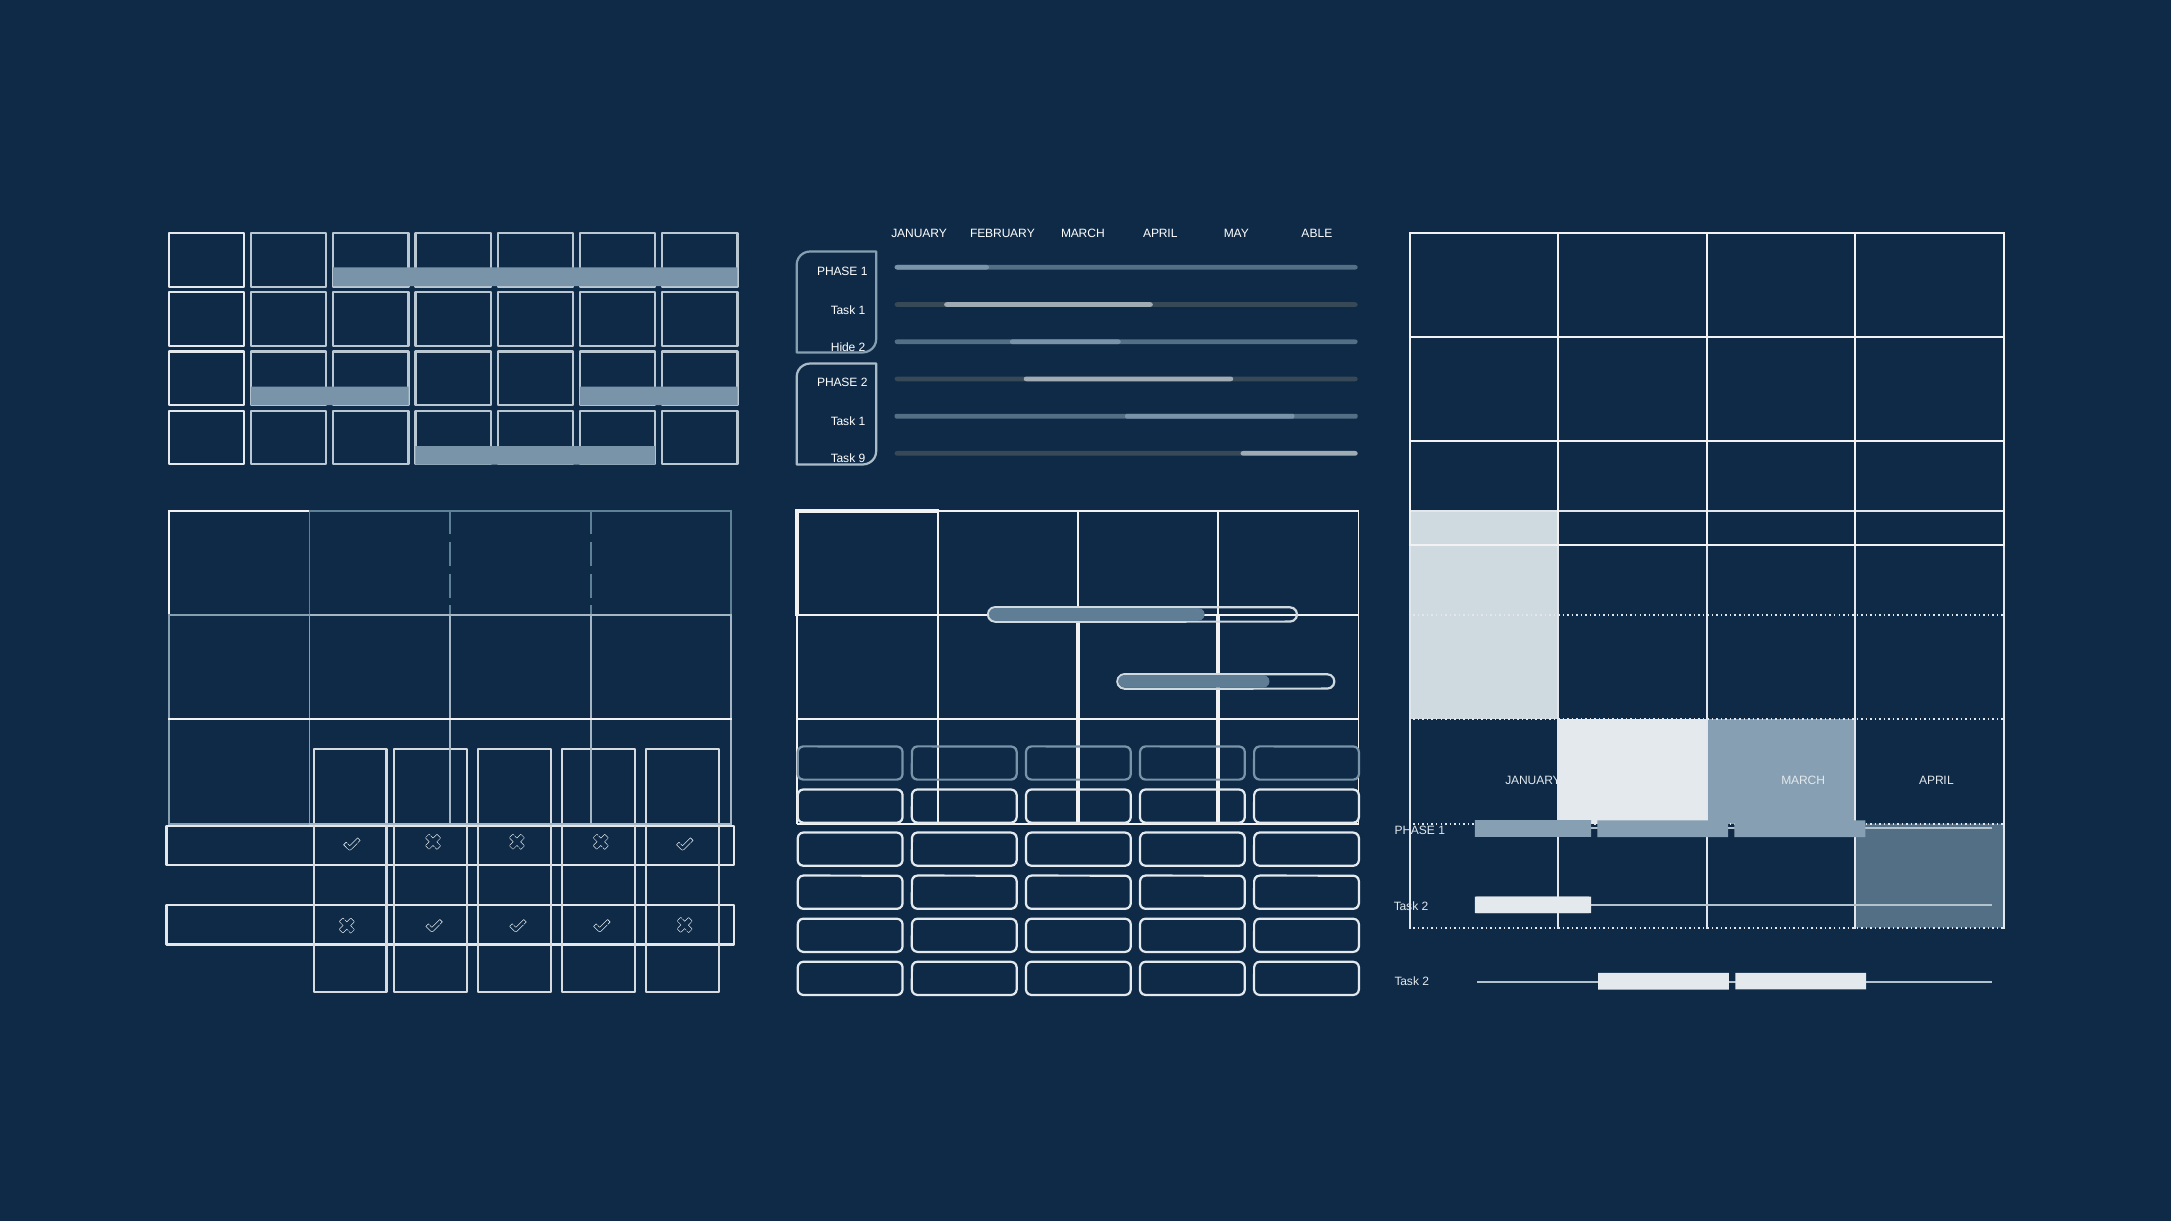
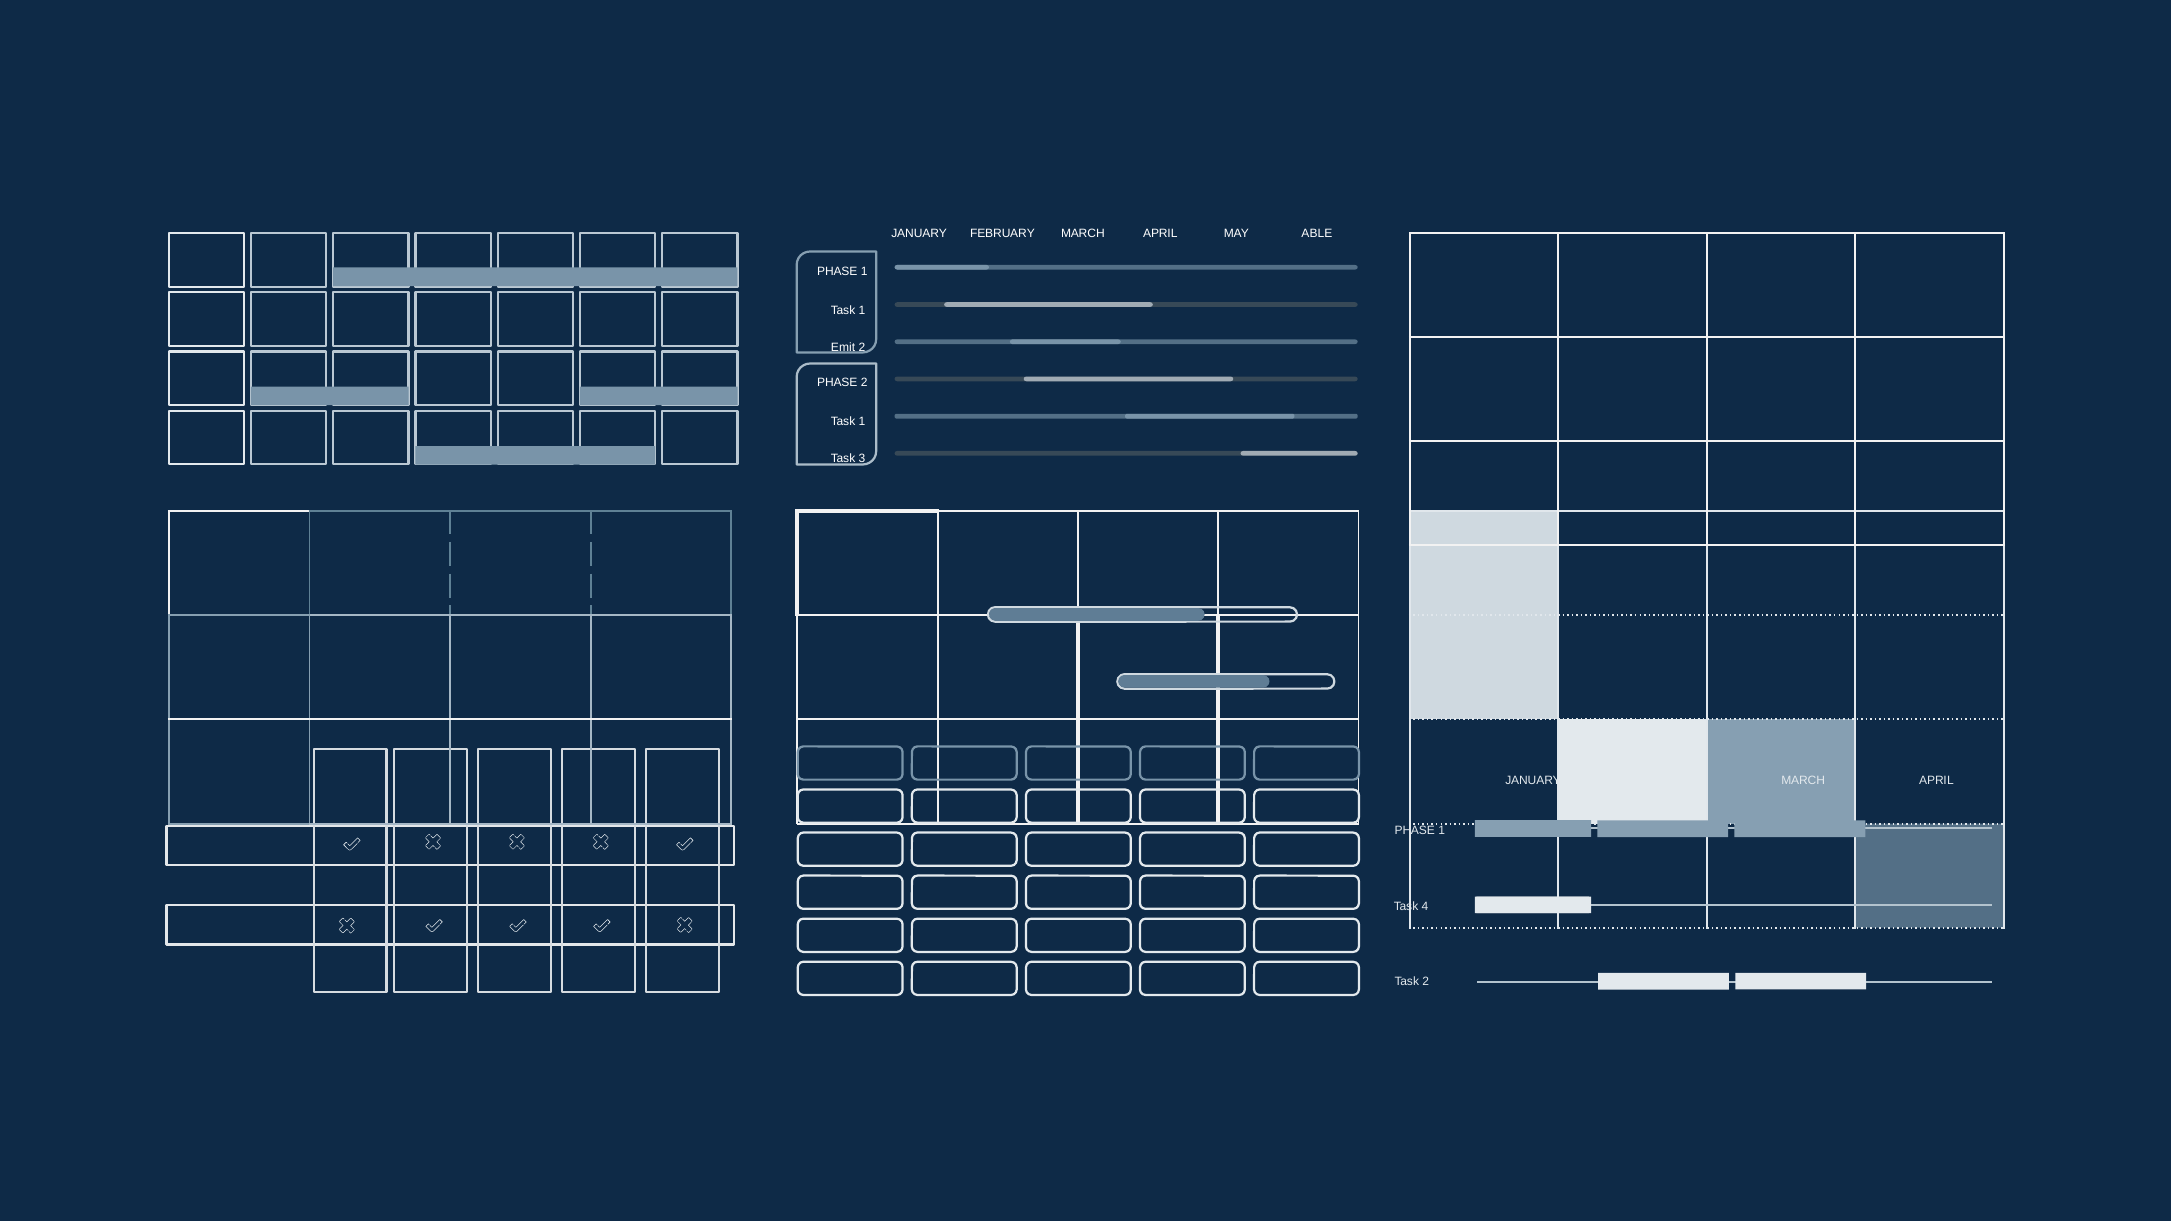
Hide: Hide -> Emit
9: 9 -> 3
2 at (1425, 907): 2 -> 4
